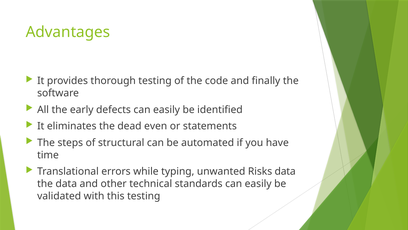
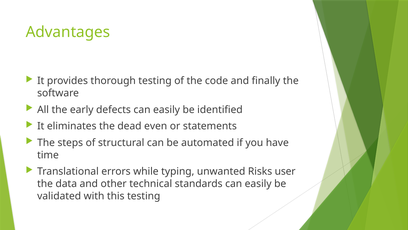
Risks data: data -> user
